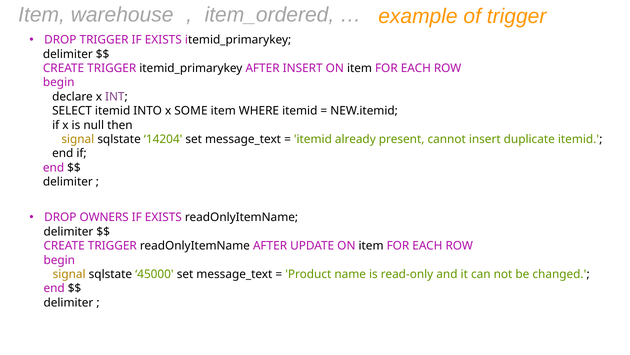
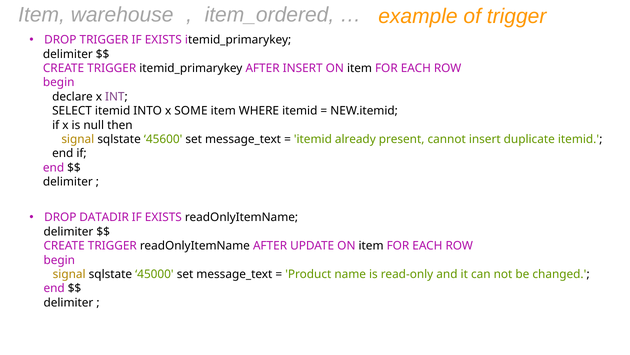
14204: 14204 -> 45600
OWNERS: OWNERS -> DATADIR
